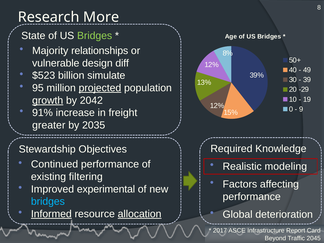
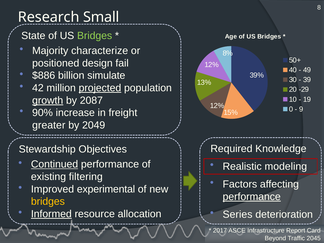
More: More -> Small
relationships: relationships -> characterize
vulnerable: vulnerable -> positioned
diff: diff -> fail
$523: $523 -> $886
95: 95 -> 42
2042: 2042 -> 2087
91%: 91% -> 90%
2035: 2035 -> 2049
Continued underline: none -> present
performance at (252, 197) underline: none -> present
bridges at (48, 202) colour: light blue -> yellow
allocation underline: present -> none
Global: Global -> Series
